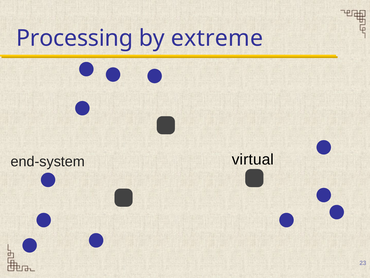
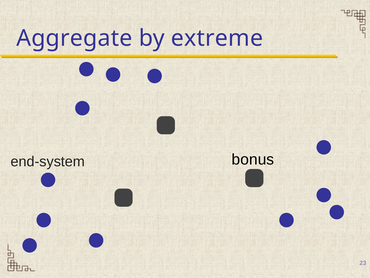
Processing: Processing -> Aggregate
virtual: virtual -> bonus
